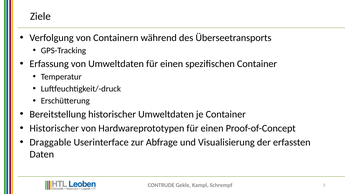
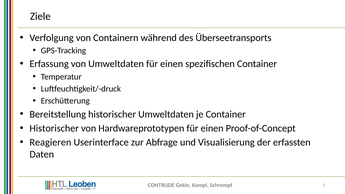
Draggable: Draggable -> Reagieren
